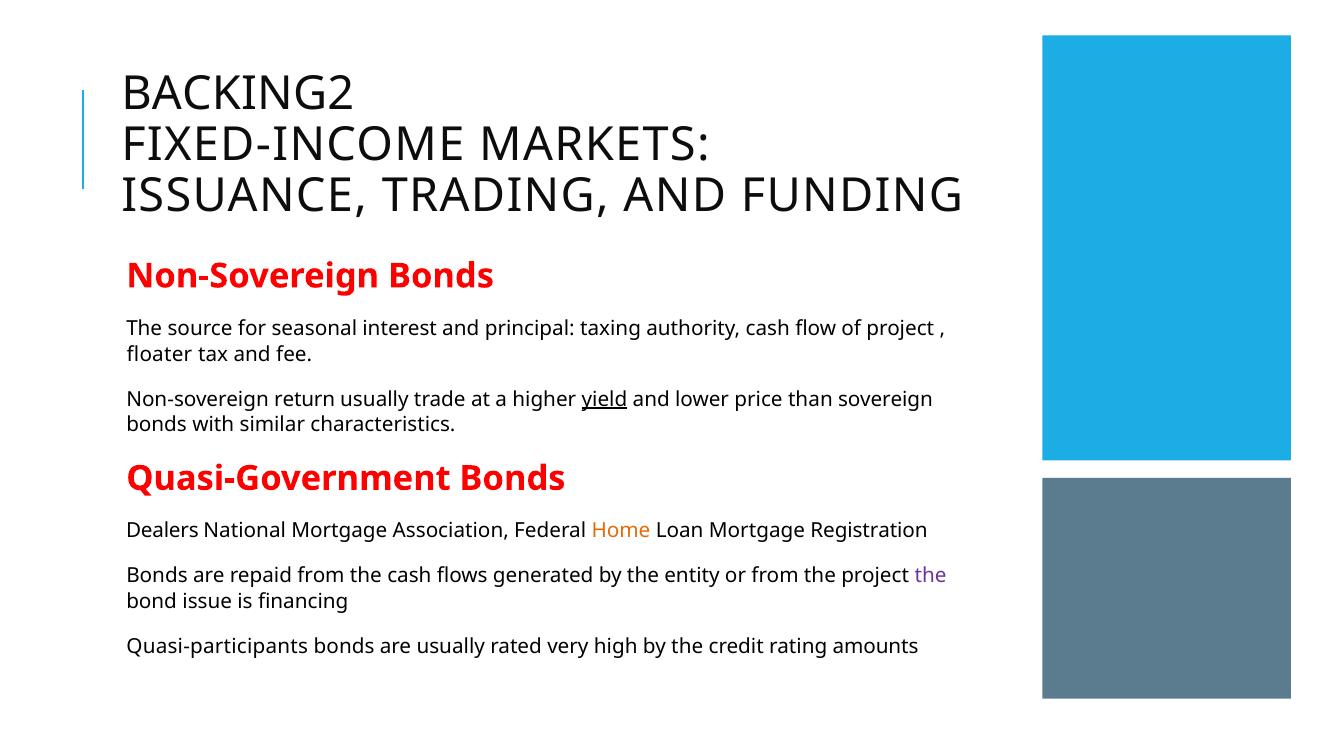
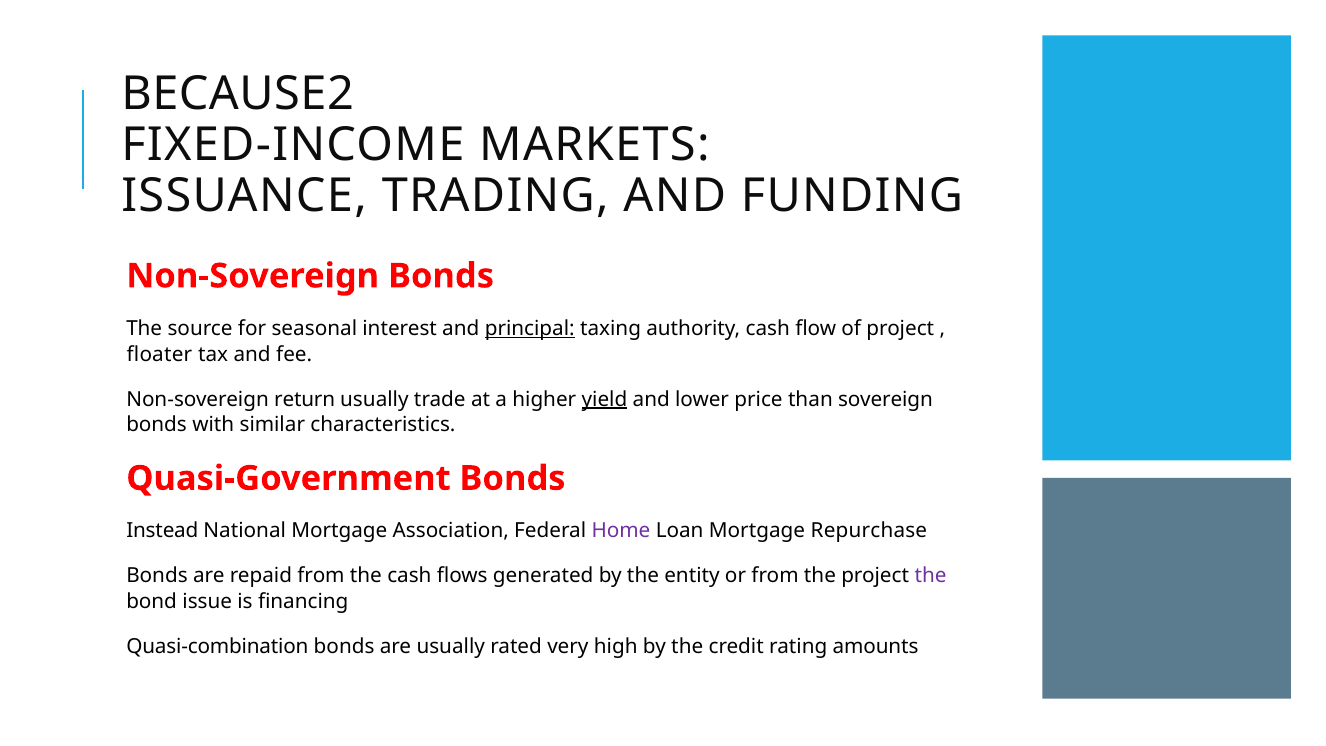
BACKING2: BACKING2 -> BECAUSE2
principal underline: none -> present
Dealers: Dealers -> Instead
Home colour: orange -> purple
Registration: Registration -> Repurchase
Quasi-participants: Quasi-participants -> Quasi-combination
